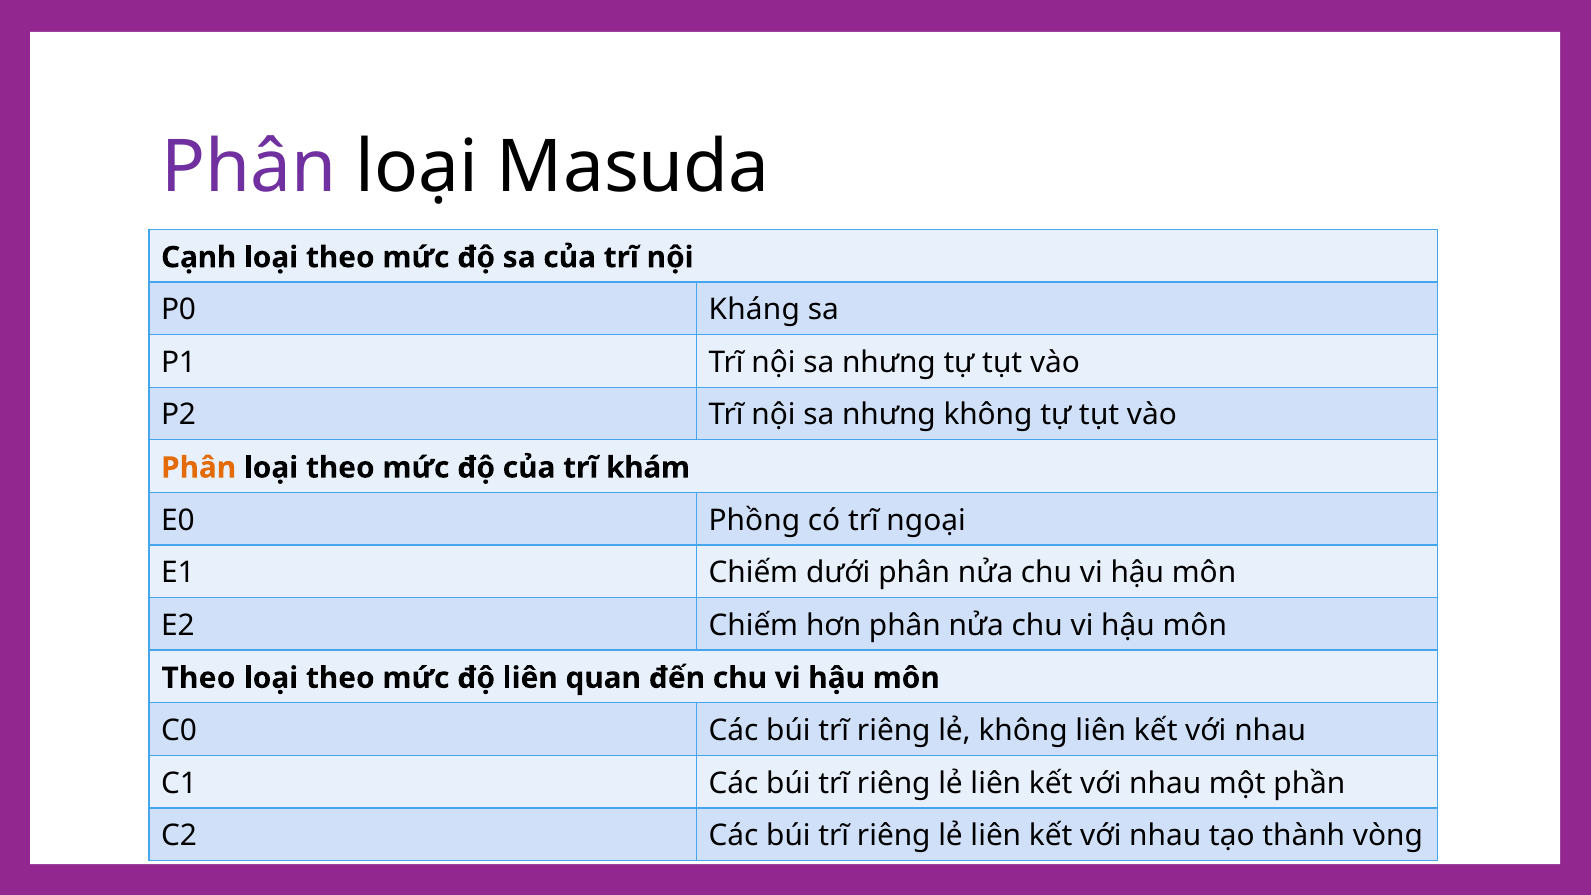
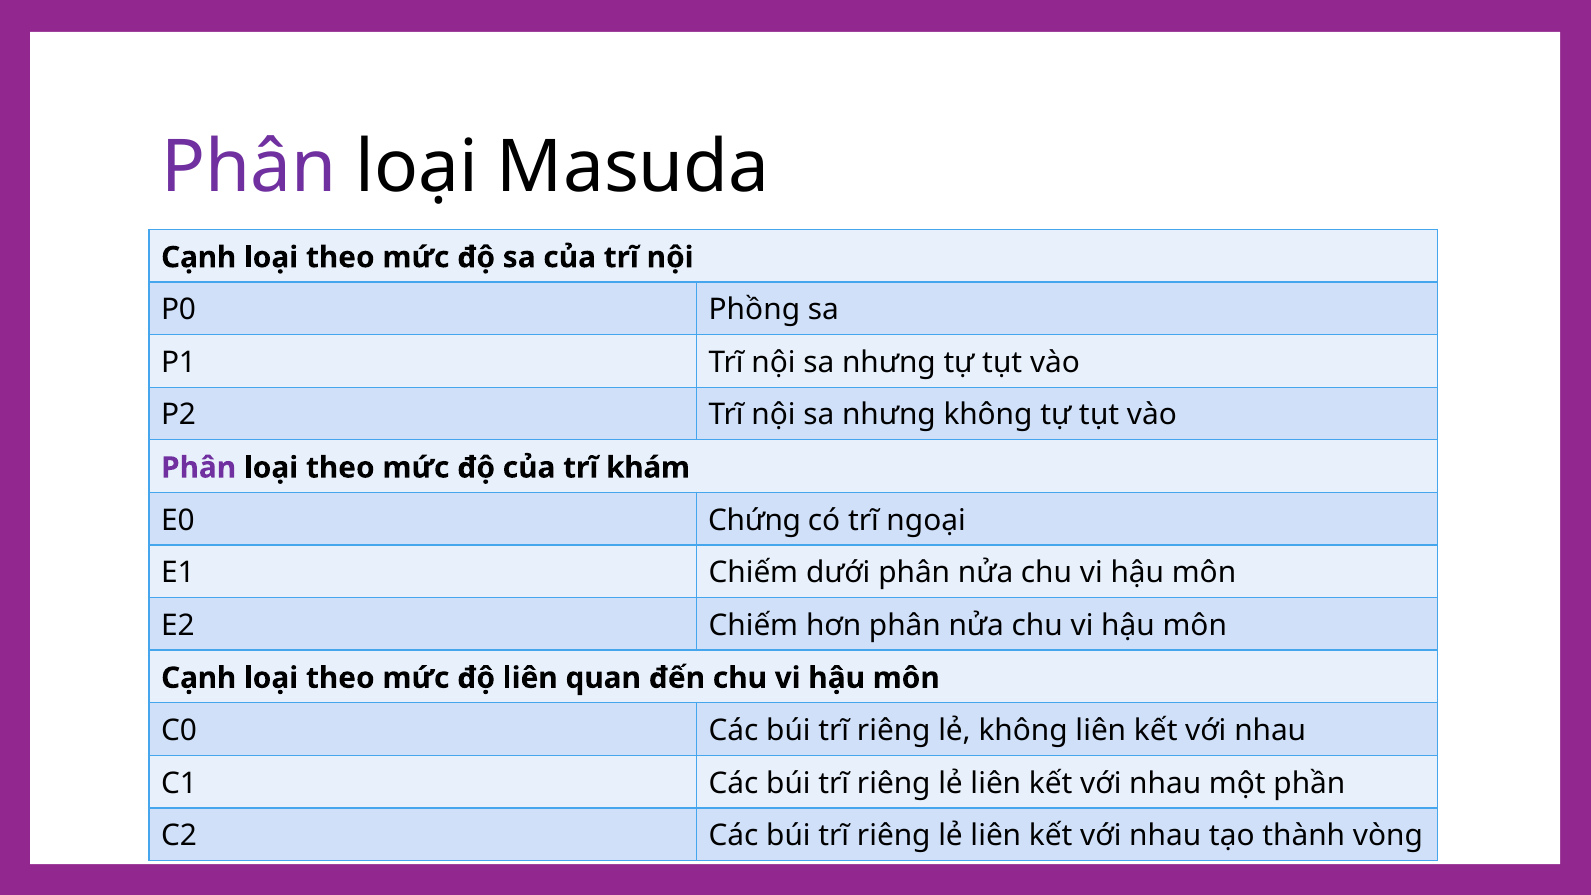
Kháng: Kháng -> Phồng
Phân at (199, 468) colour: orange -> purple
Phồng: Phồng -> Chứng
Theo at (198, 678): Theo -> Cạnh
